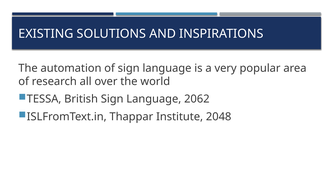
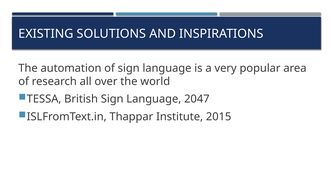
2062: 2062 -> 2047
2048: 2048 -> 2015
